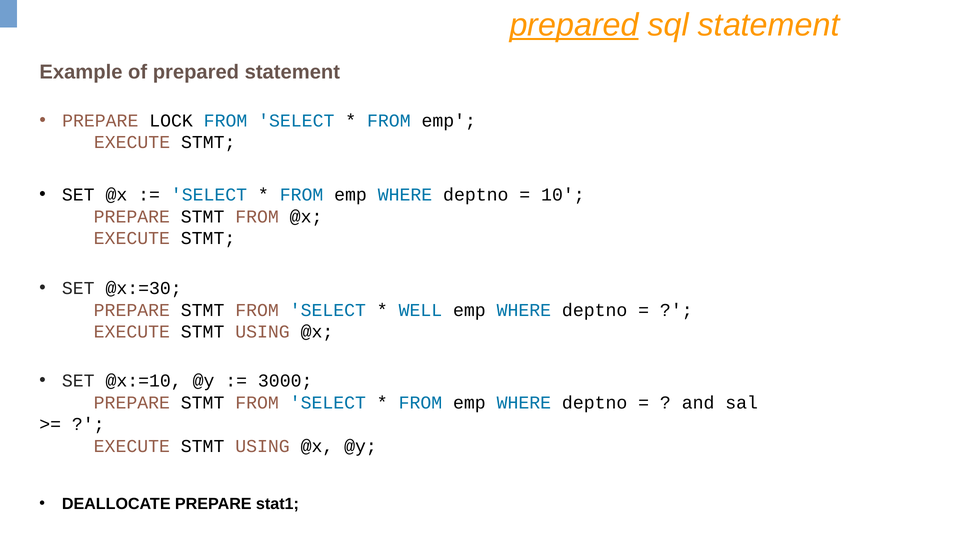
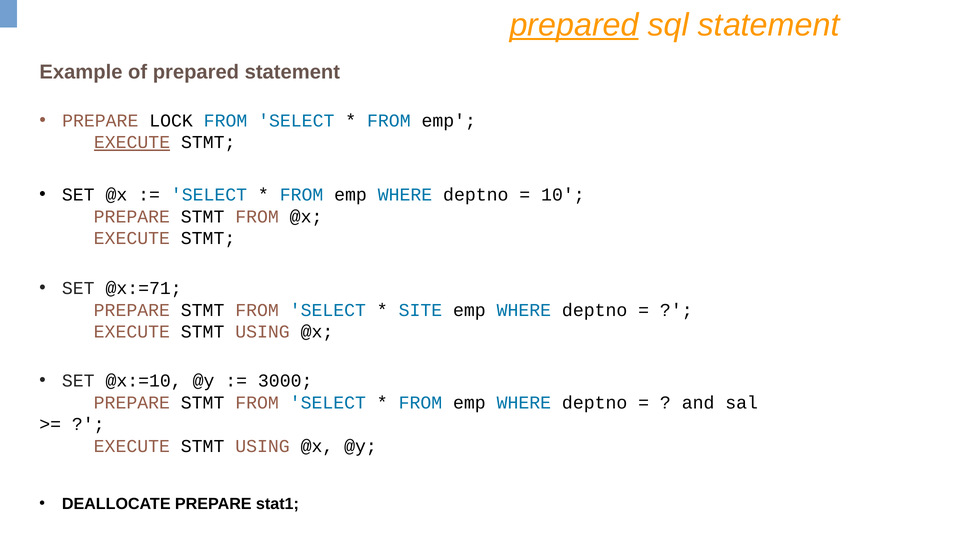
EXECUTE at (132, 142) underline: none -> present
@x:=30: @x:=30 -> @x:=71
WELL: WELL -> SITE
